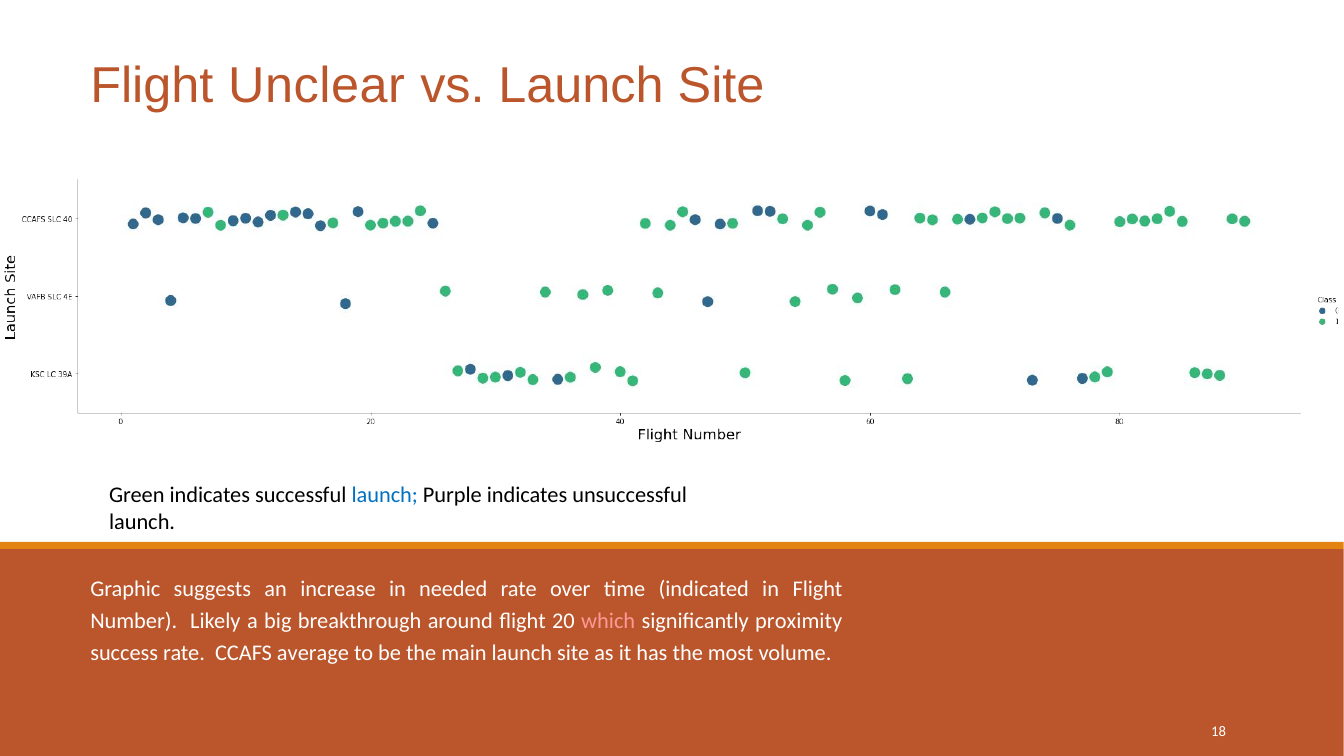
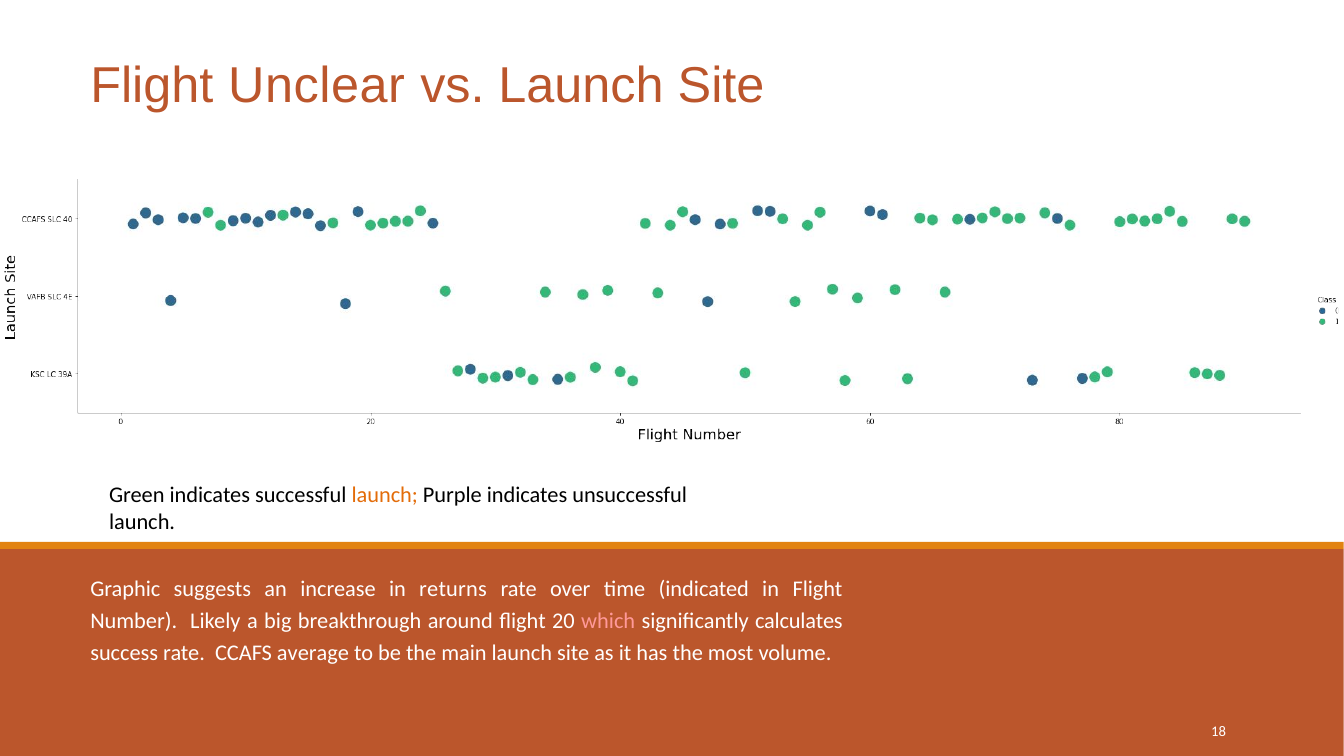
launch at (385, 495) colour: blue -> orange
needed: needed -> returns
proximity: proximity -> calculates
